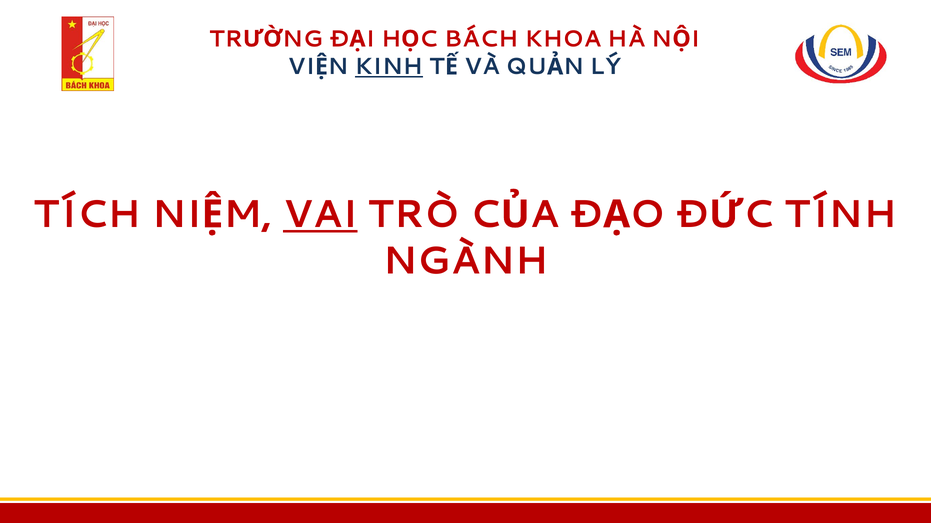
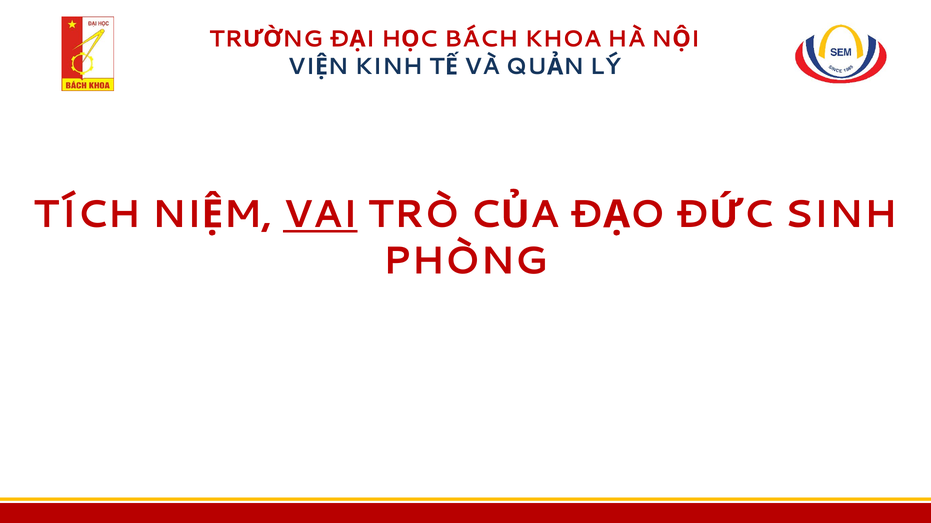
KINH underline: present -> none
TÍNH: TÍNH -> SINH
NGÀNH: NGÀNH -> PHÒNG
